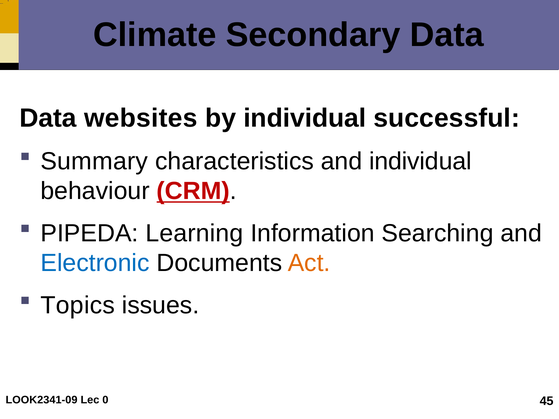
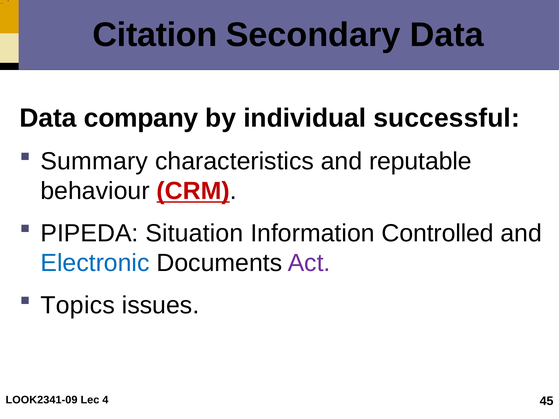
Climate: Climate -> Citation
websites: websites -> company
and individual: individual -> reputable
Learning: Learning -> Situation
Searching: Searching -> Controlled
Act colour: orange -> purple
0: 0 -> 4
